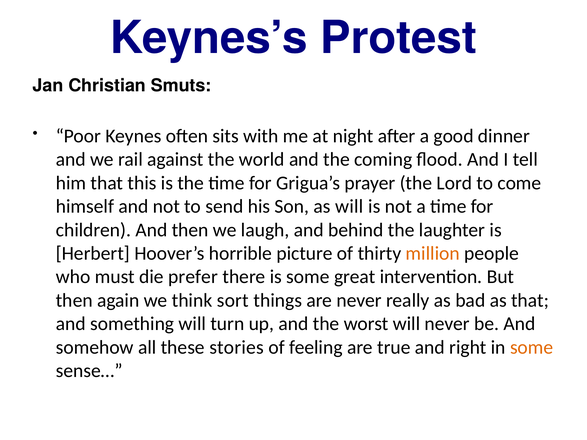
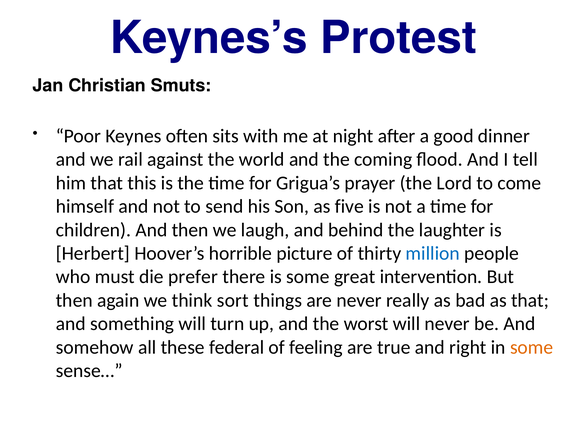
as will: will -> five
million colour: orange -> blue
stories: stories -> federal
